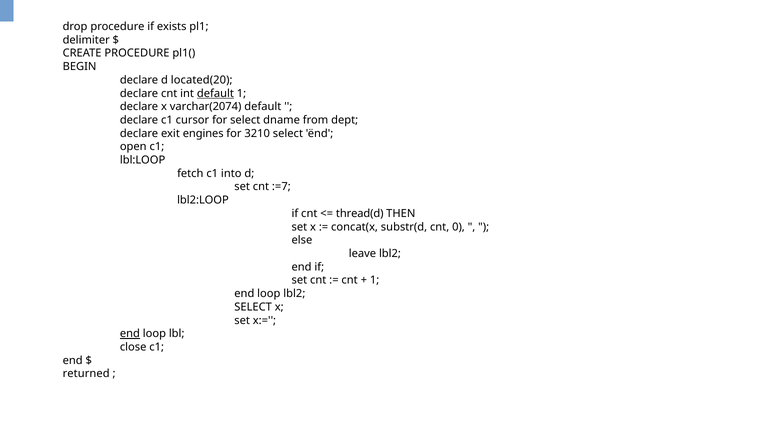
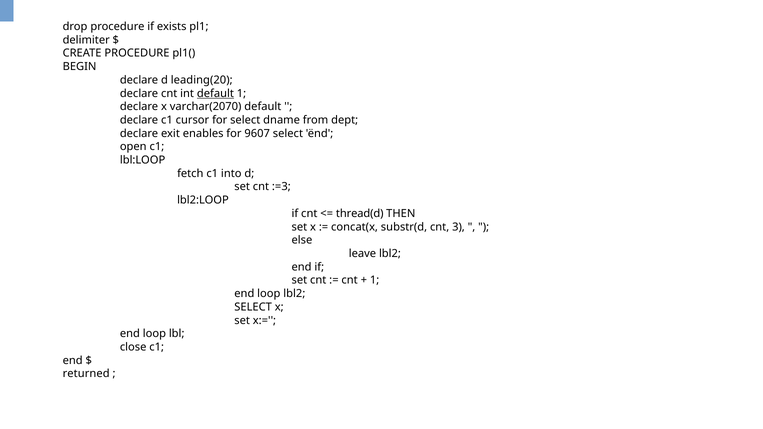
located(20: located(20 -> leading(20
varchar(2074: varchar(2074 -> varchar(2070
engines: engines -> enables
3210: 3210 -> 9607
:=7: :=7 -> :=3
0: 0 -> 3
end at (130, 334) underline: present -> none
